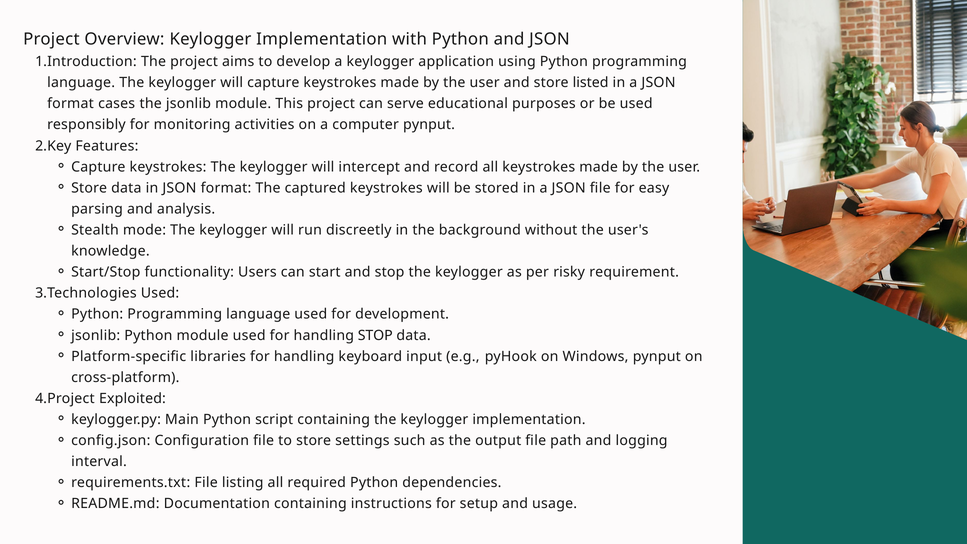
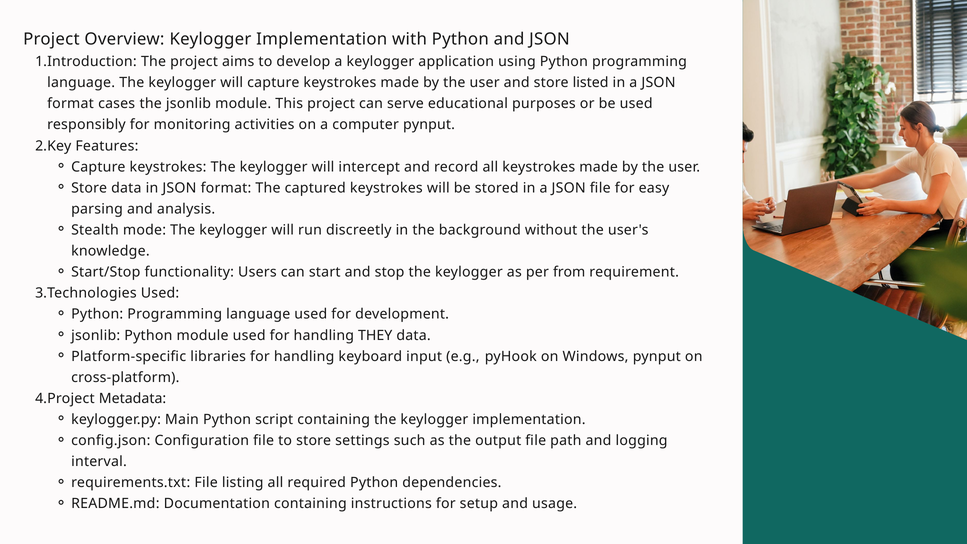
risky: risky -> from
handling STOP: STOP -> THEY
Exploited: Exploited -> Metadata
